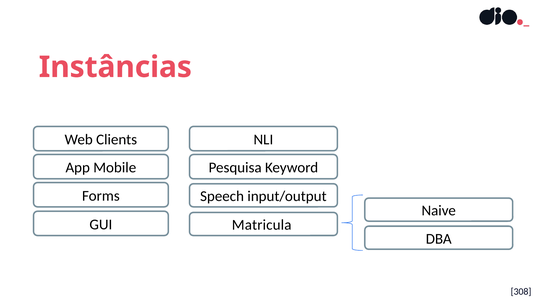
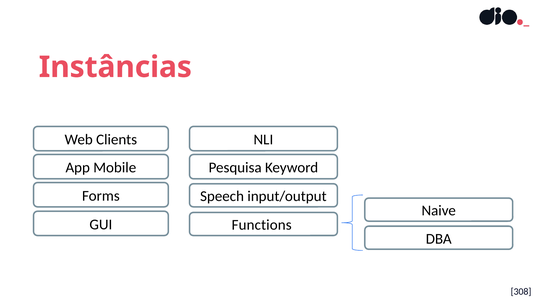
Matricula: Matricula -> Functions
